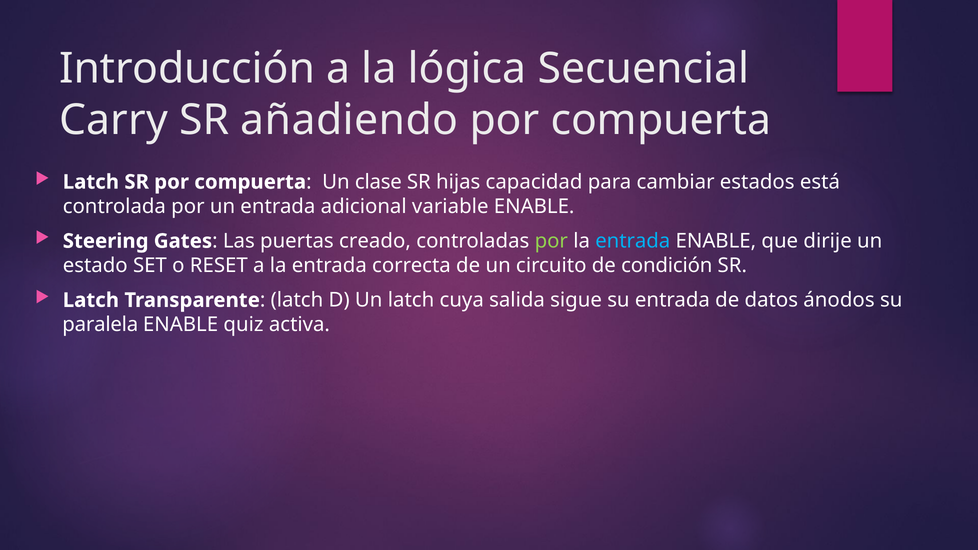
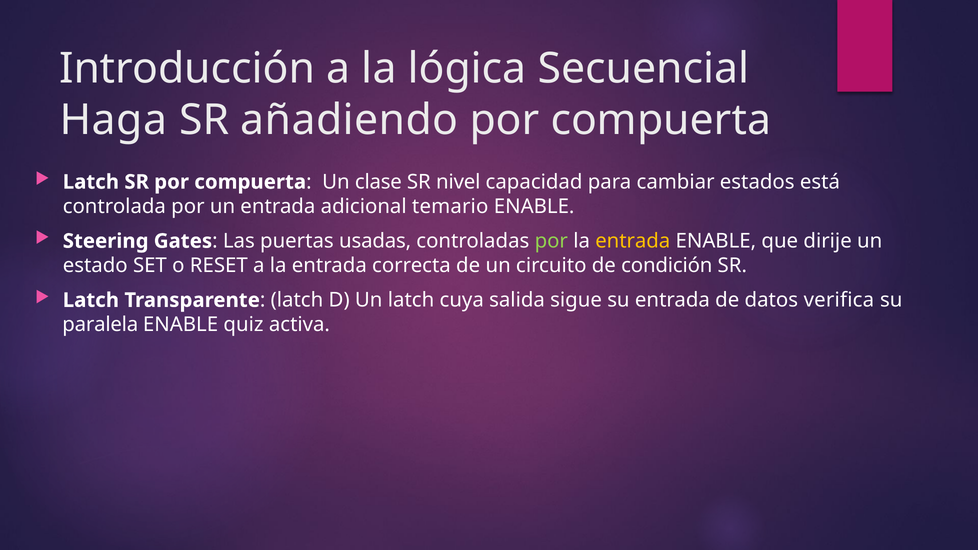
Carry: Carry -> Haga
hijas: hijas -> nivel
variable: variable -> temario
creado: creado -> usadas
entrada at (633, 241) colour: light blue -> yellow
ánodos: ánodos -> verifica
